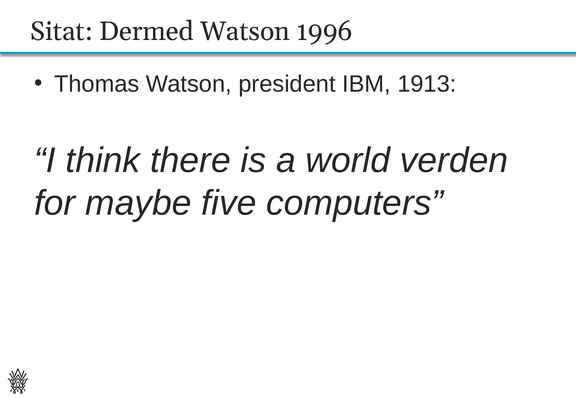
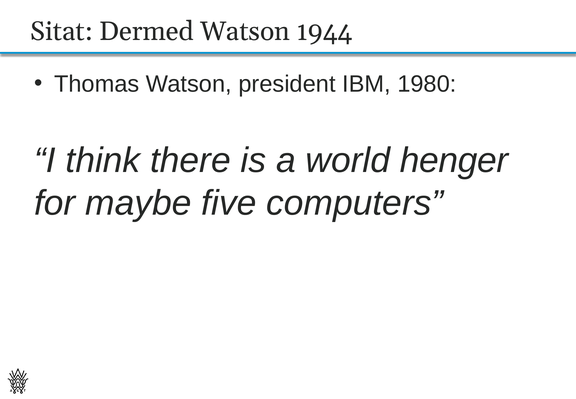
1996: 1996 -> 1944
1913: 1913 -> 1980
verden: verden -> henger
